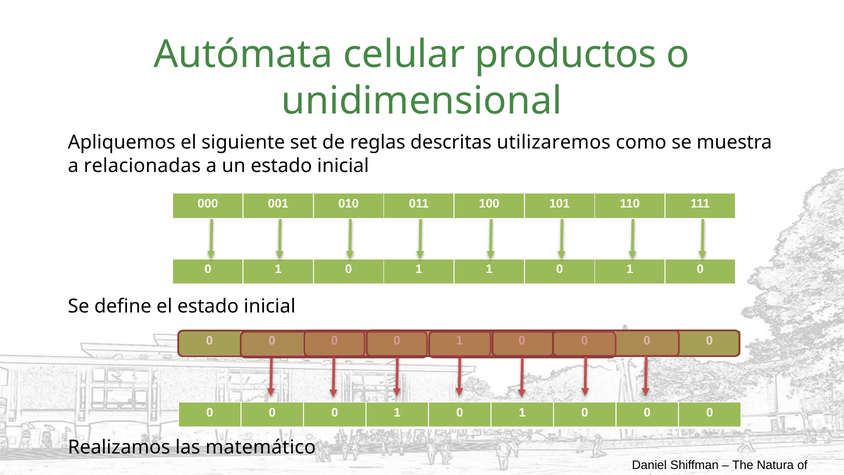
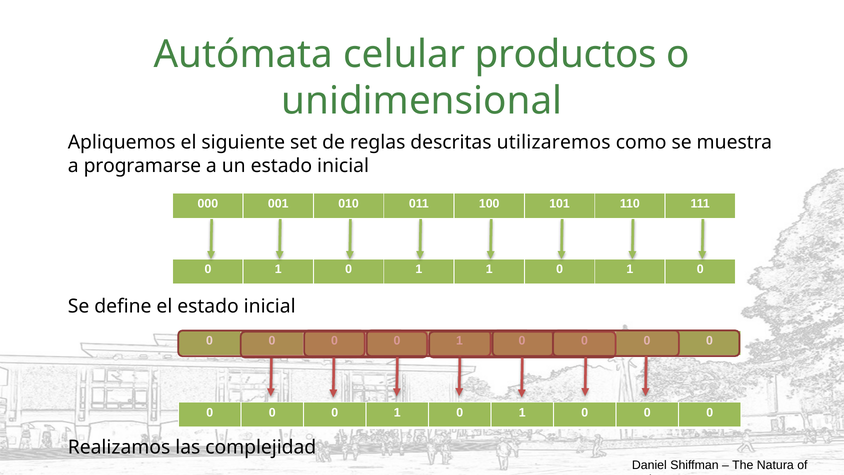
relacionadas: relacionadas -> programarse
matemático: matemático -> complejidad
